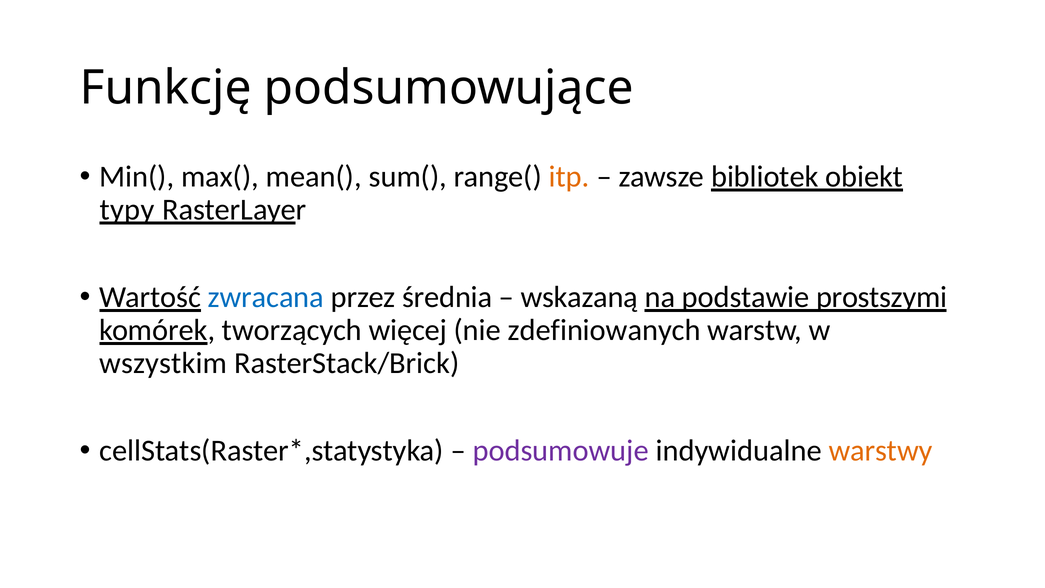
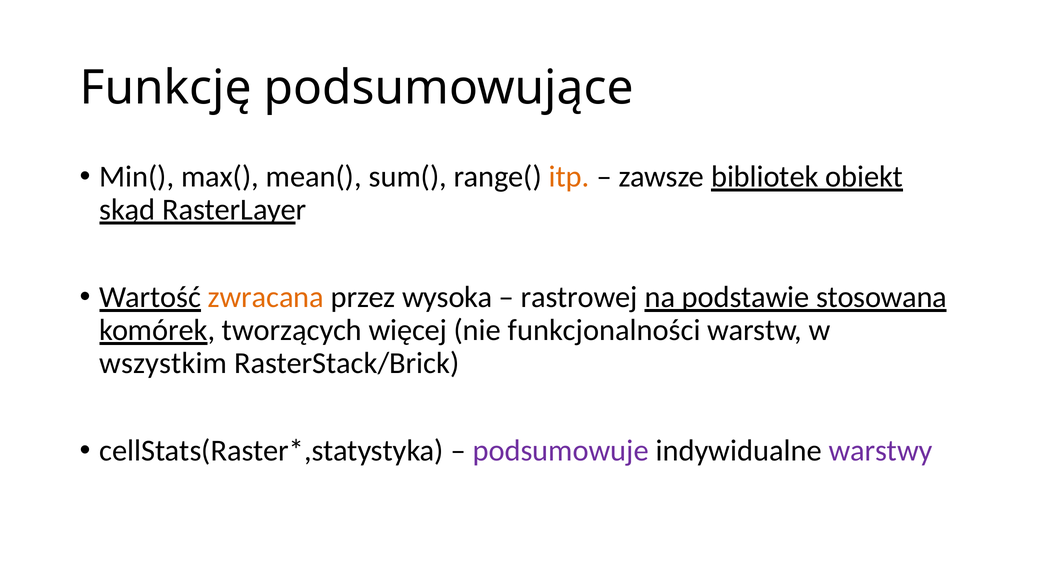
typy: typy -> skąd
zwracana colour: blue -> orange
średnia: średnia -> wysoka
wskazaną: wskazaną -> rastrowej
prostszymi: prostszymi -> stosowana
zdefiniowanych: zdefiniowanych -> funkcjonalności
warstwy colour: orange -> purple
